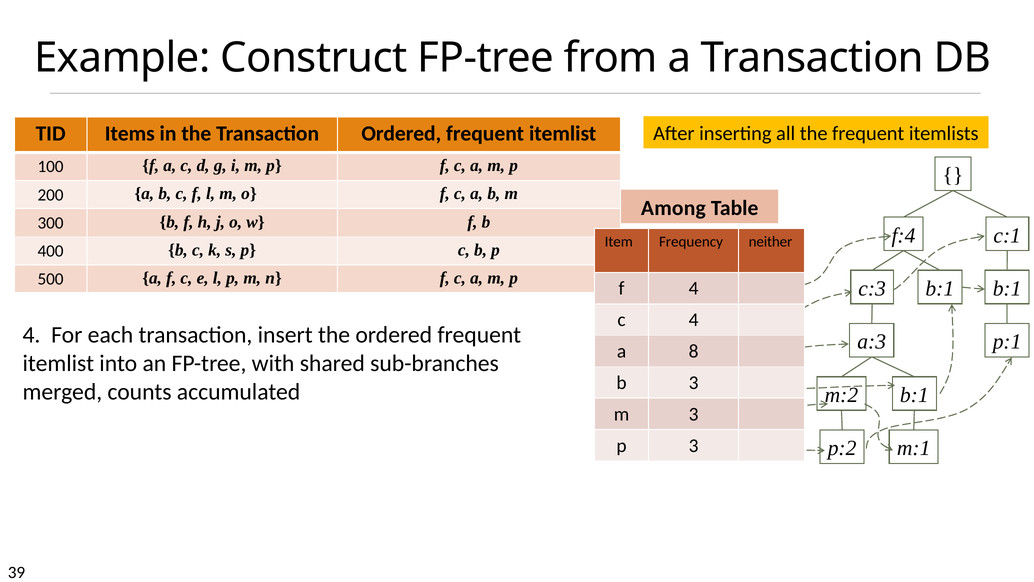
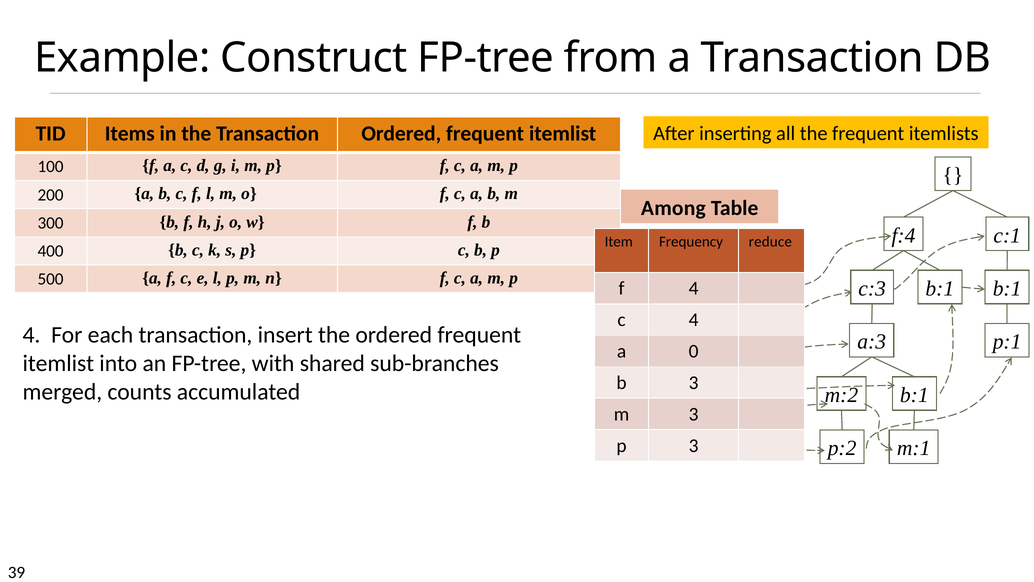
neither: neither -> reduce
8: 8 -> 0
